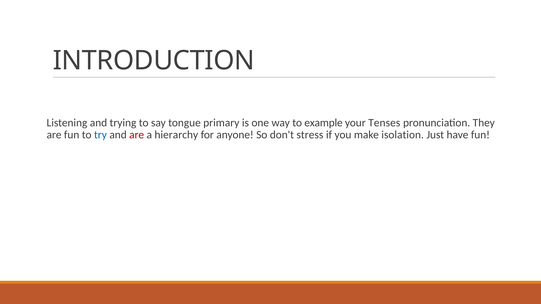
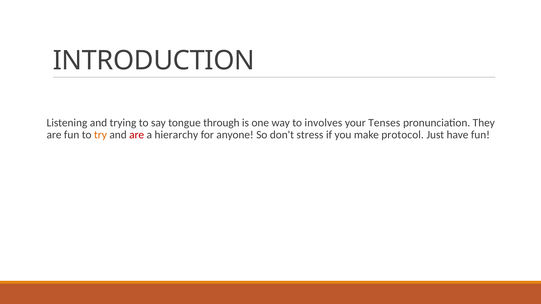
primary: primary -> through
example: example -> involves
try colour: blue -> orange
isolation: isolation -> protocol
